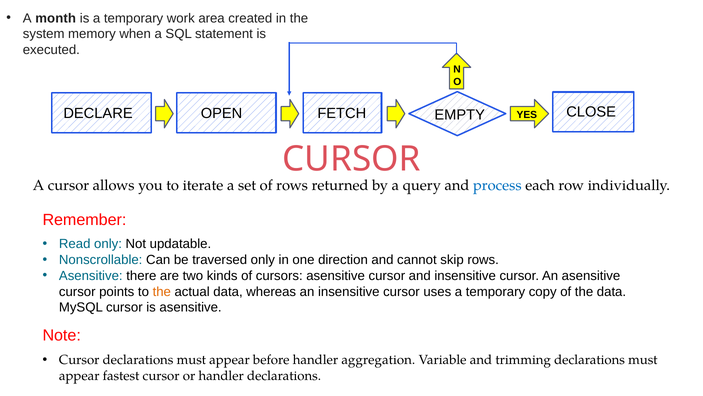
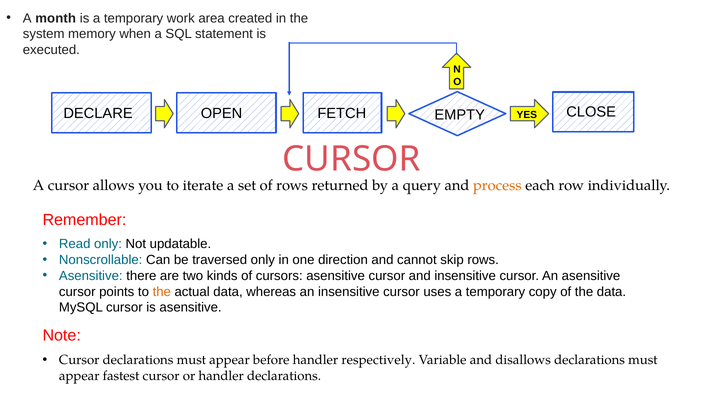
process colour: blue -> orange
aggregation: aggregation -> respectively
trimming: trimming -> disallows
